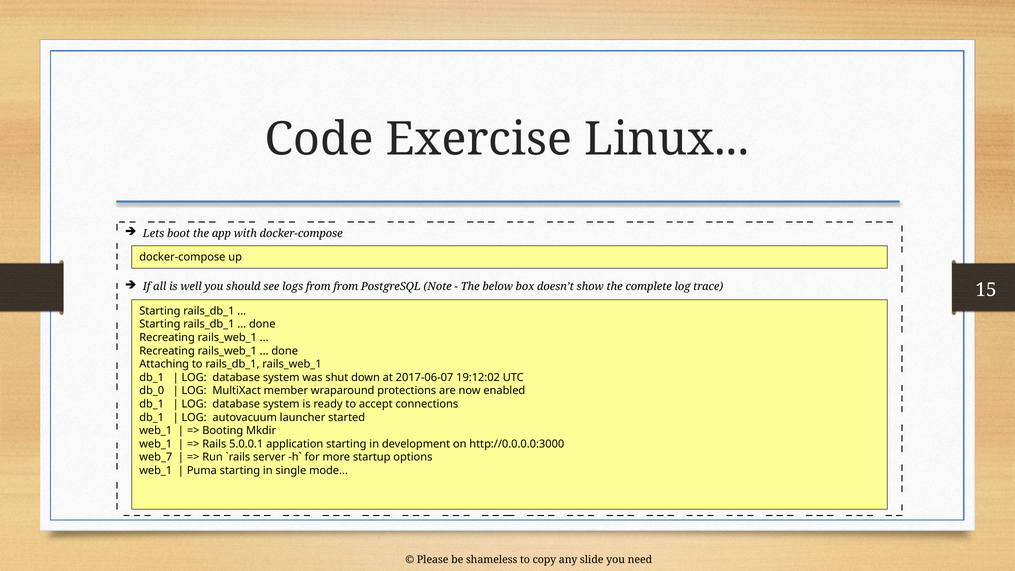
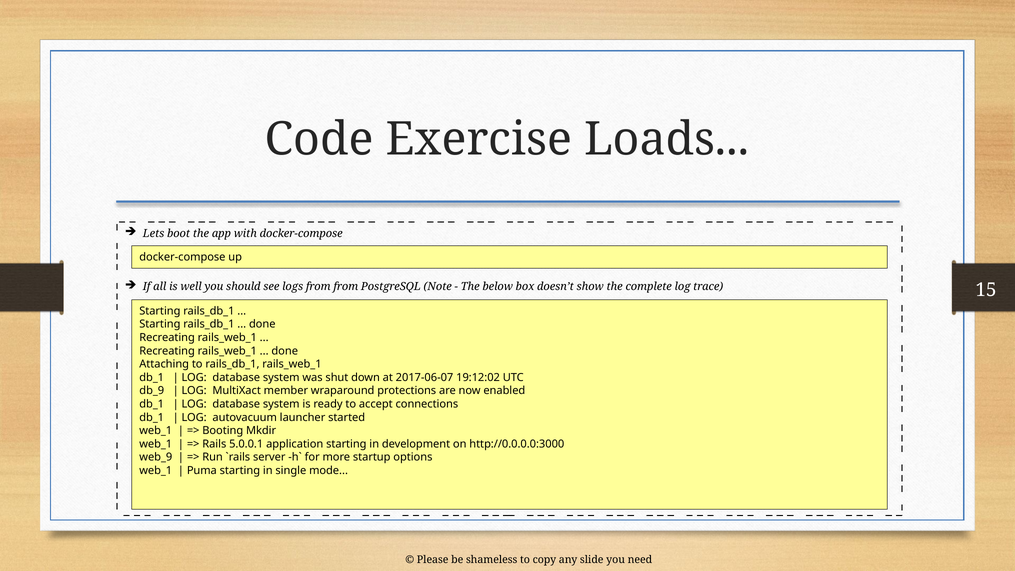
Linux: Linux -> Loads
db_0: db_0 -> db_9
web_7: web_7 -> web_9
